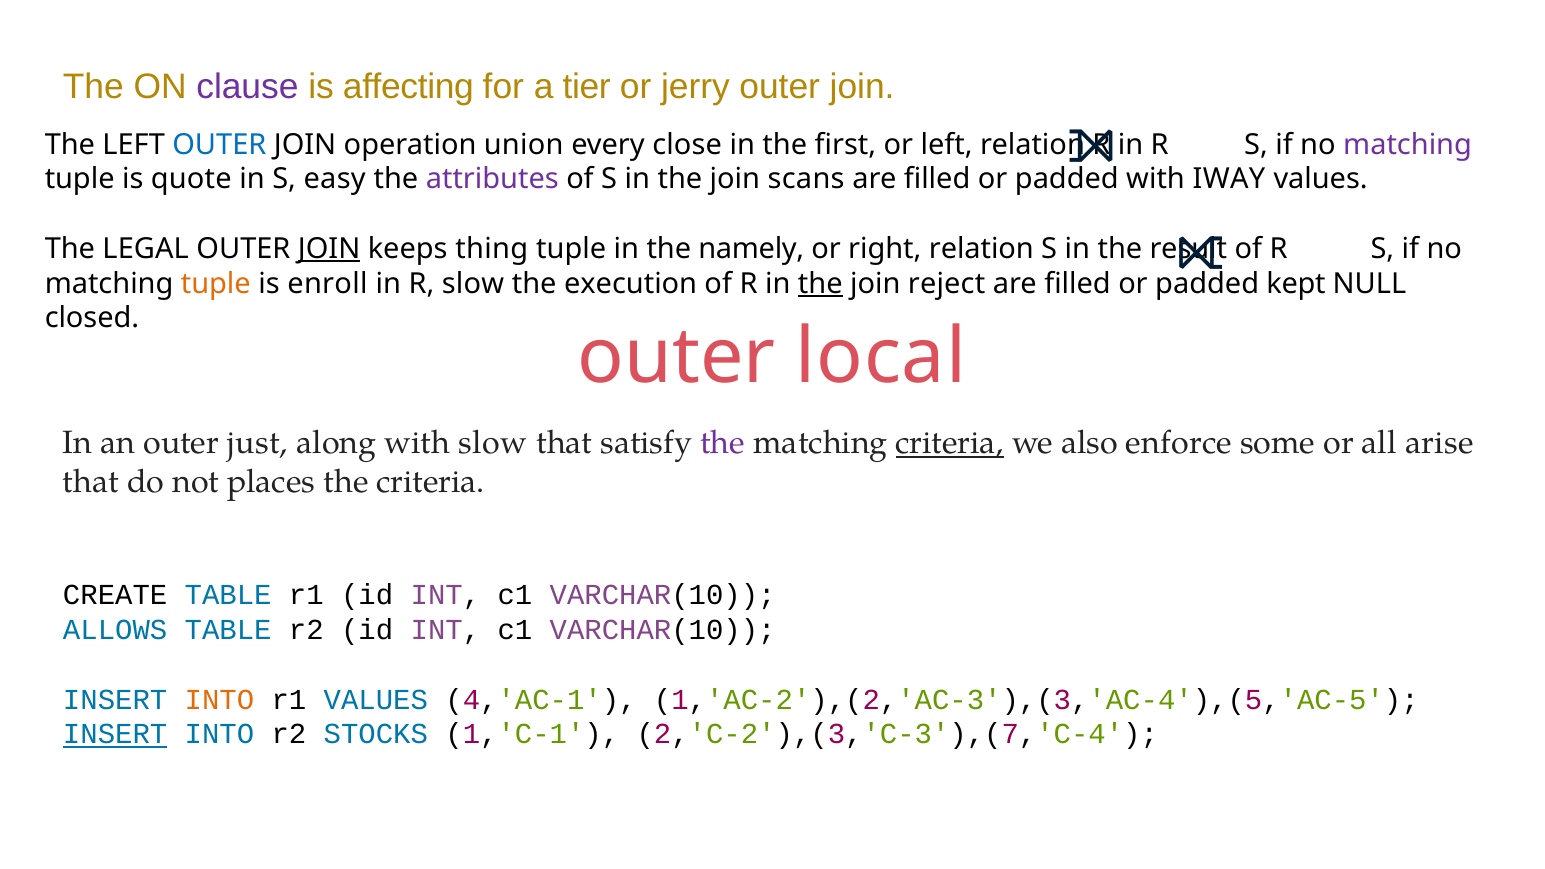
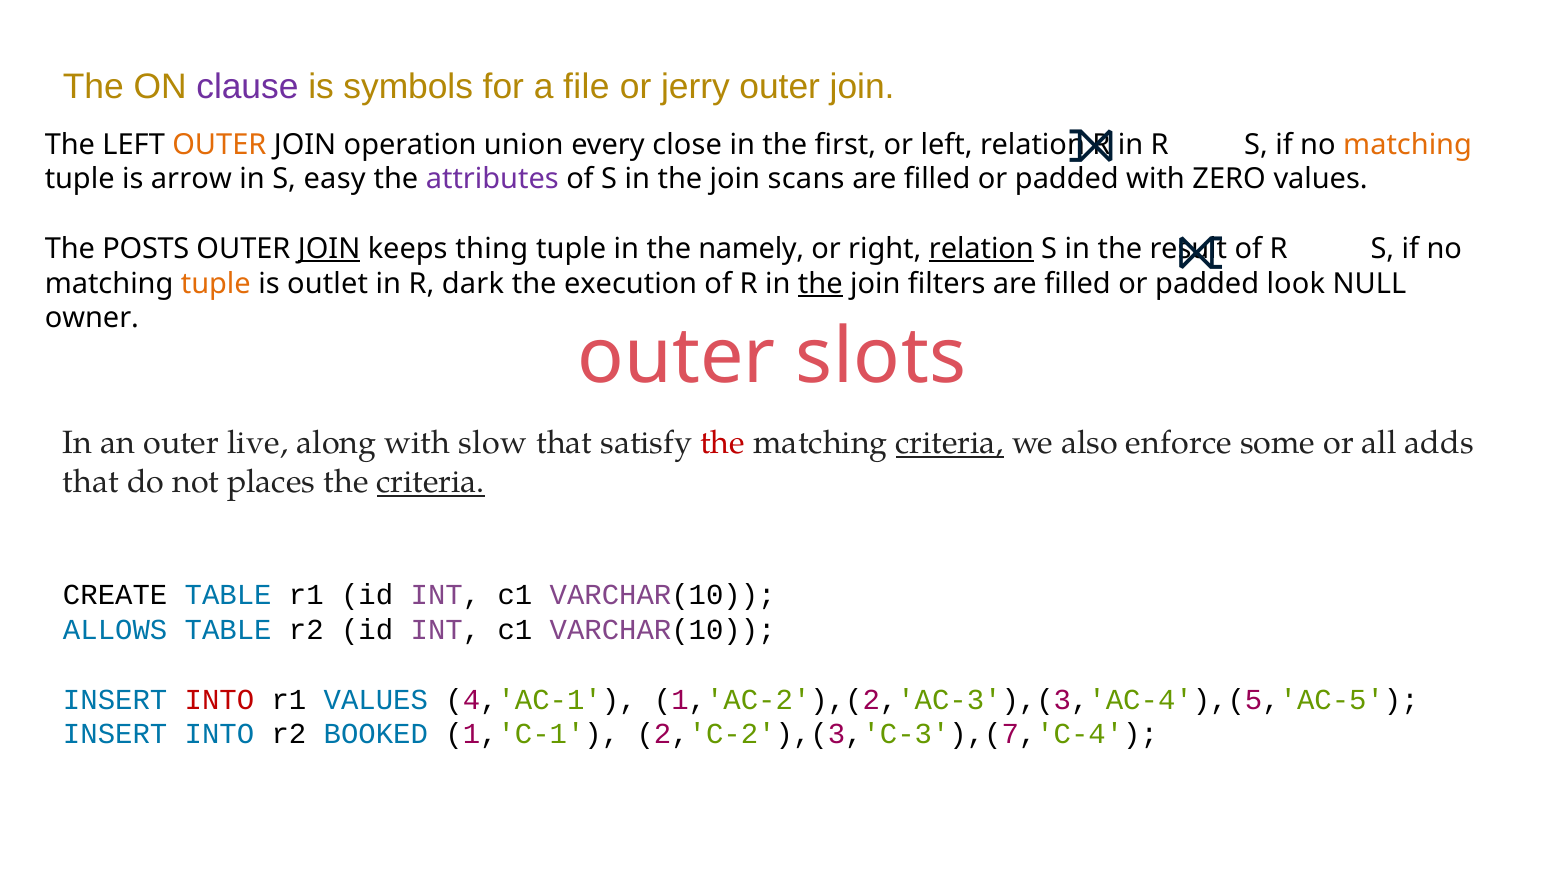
affecting: affecting -> symbols
tier: tier -> file
OUTER at (219, 145) colour: blue -> orange
matching at (1408, 145) colour: purple -> orange
quote: quote -> arrow
IWAY: IWAY -> ZERO
LEGAL: LEGAL -> POSTS
relation at (981, 249) underline: none -> present
enroll: enroll -> outlet
R slow: slow -> dark
reject: reject -> filters
kept: kept -> look
closed: closed -> owner
local: local -> slots
just: just -> live
the at (723, 443) colour: purple -> red
arise: arise -> adds
criteria at (431, 482) underline: none -> present
INTO at (219, 700) colour: orange -> red
INSERT at (115, 734) underline: present -> none
STOCKS: STOCKS -> BOOKED
